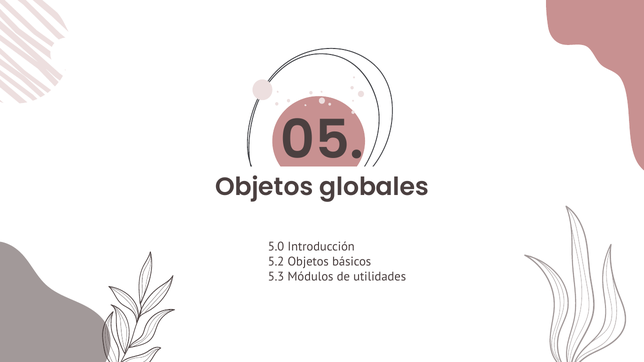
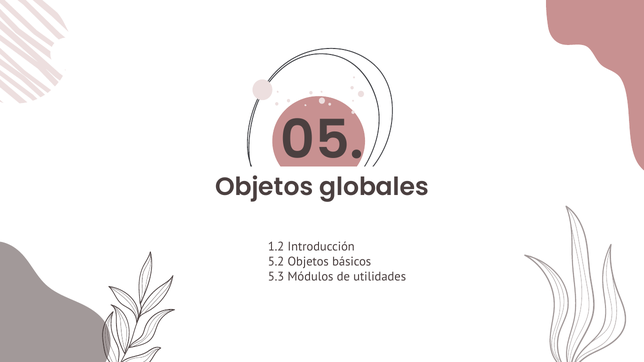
5.0: 5.0 -> 1.2
